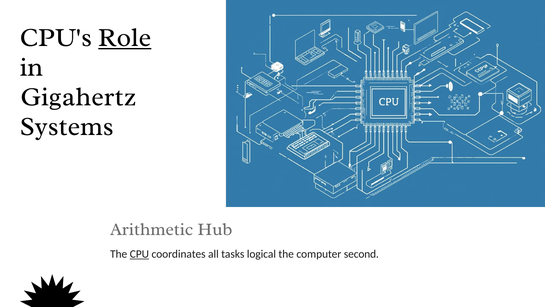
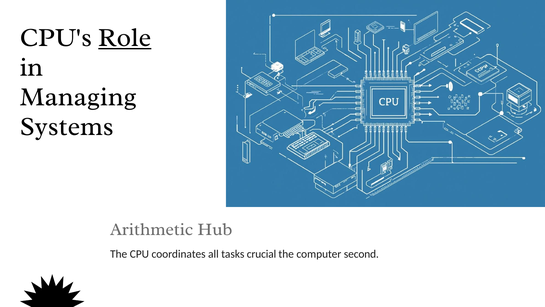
Gigahertz: Gigahertz -> Managing
CPU underline: present -> none
logical: logical -> crucial
